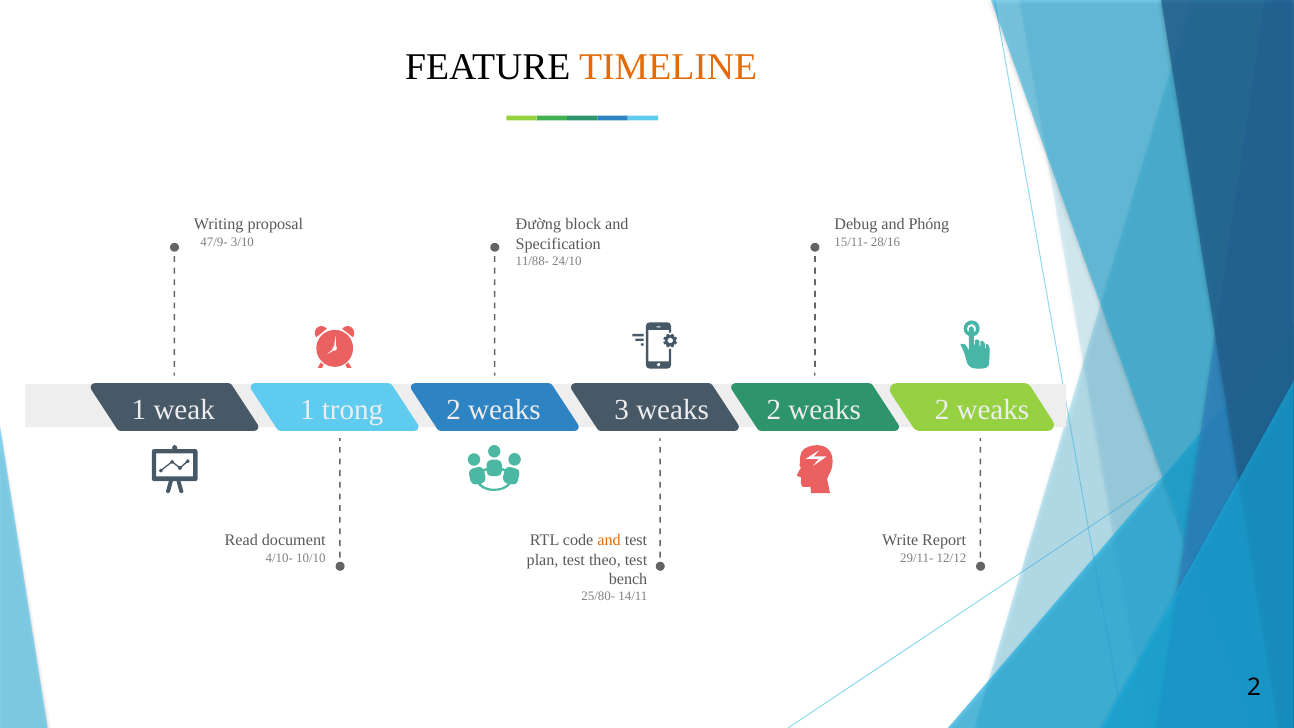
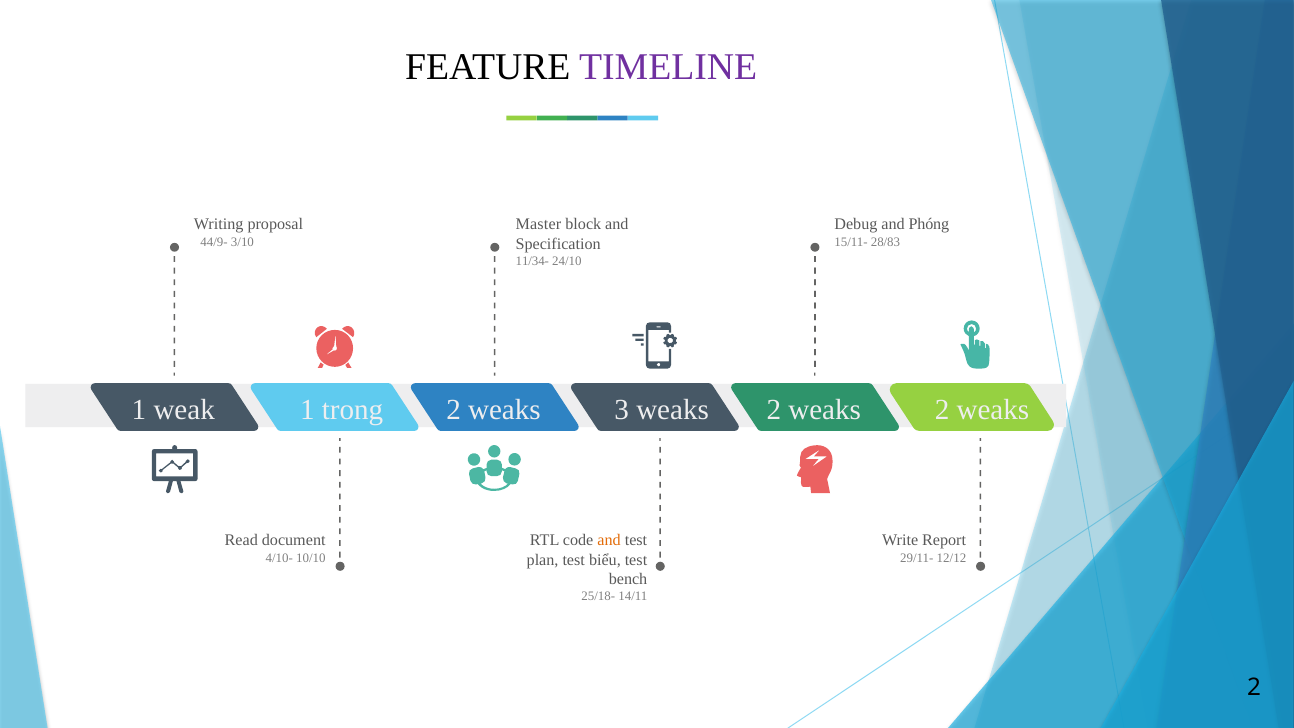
TIMELINE colour: orange -> purple
Đường: Đường -> Master
47/9-: 47/9- -> 44/9-
28/16: 28/16 -> 28/83
11/88-: 11/88- -> 11/34-
theo: theo -> biểu
25/80-: 25/80- -> 25/18-
